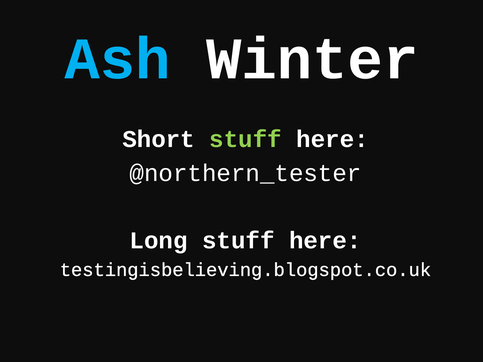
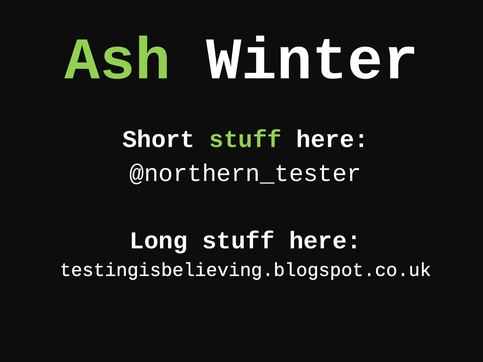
Ash colour: light blue -> light green
